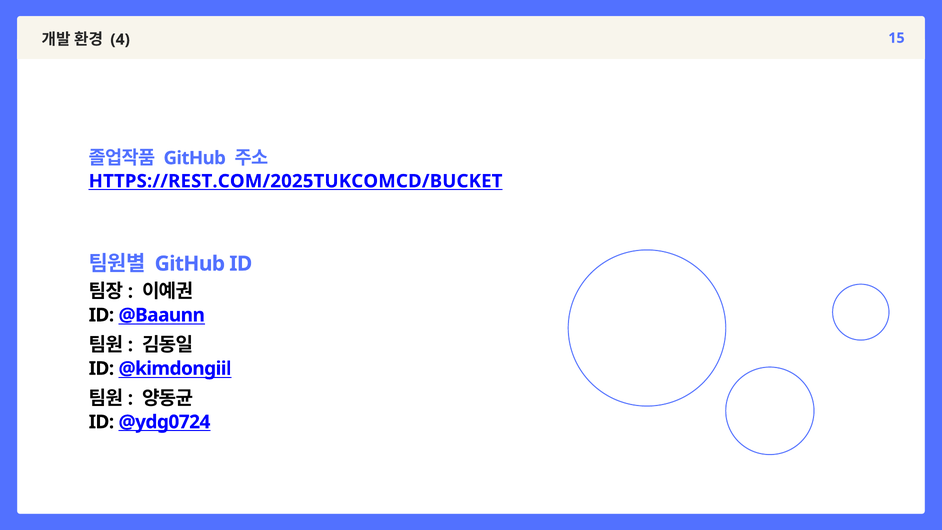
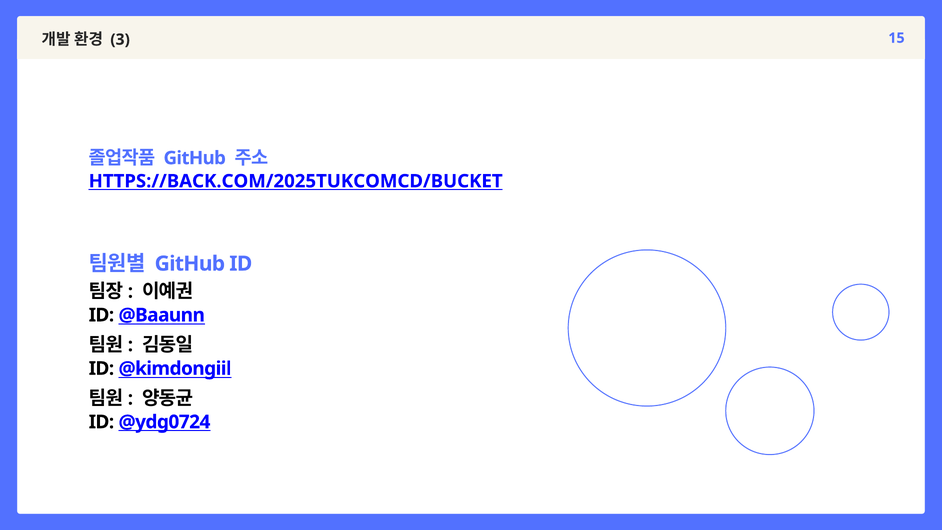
4: 4 -> 3
HTTPS://REST.COM/2025TUKCOMCD/BUCKET: HTTPS://REST.COM/2025TUKCOMCD/BUCKET -> HTTPS://BACK.COM/2025TUKCOMCD/BUCKET
